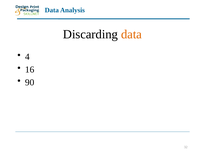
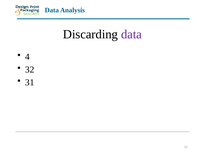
data at (131, 34) colour: orange -> purple
16 at (30, 69): 16 -> 32
90: 90 -> 31
